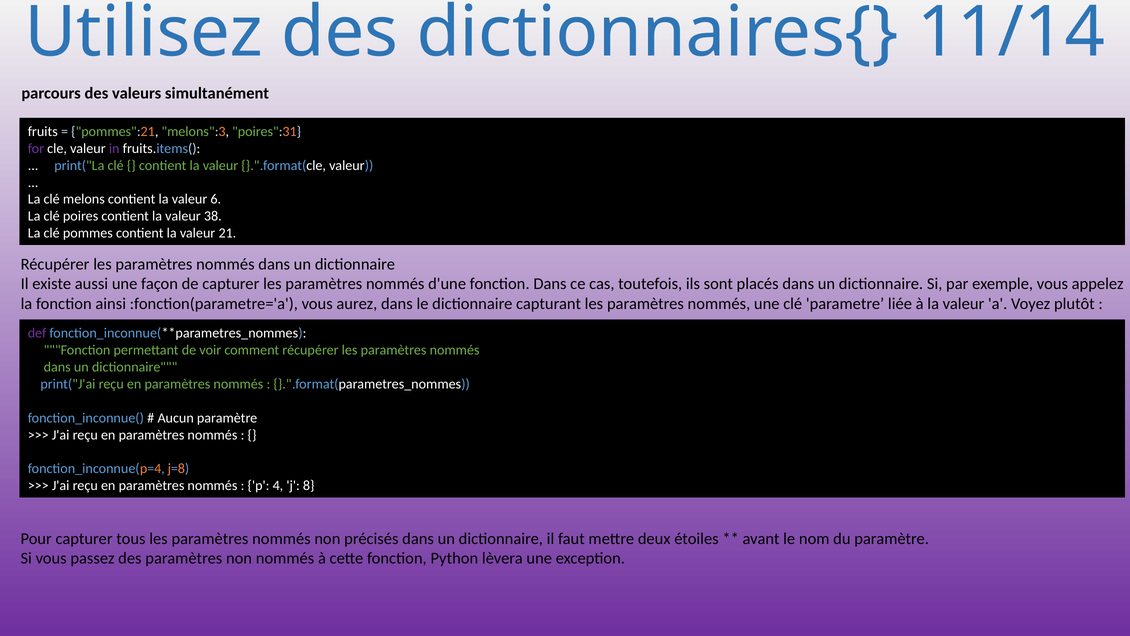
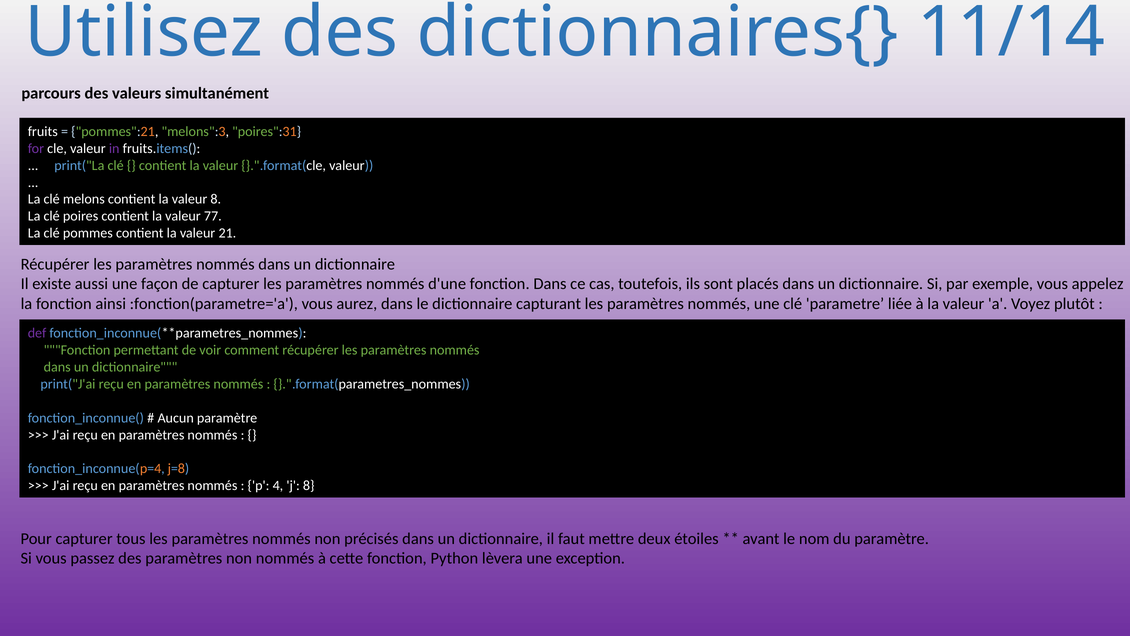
valeur 6: 6 -> 8
38: 38 -> 77
